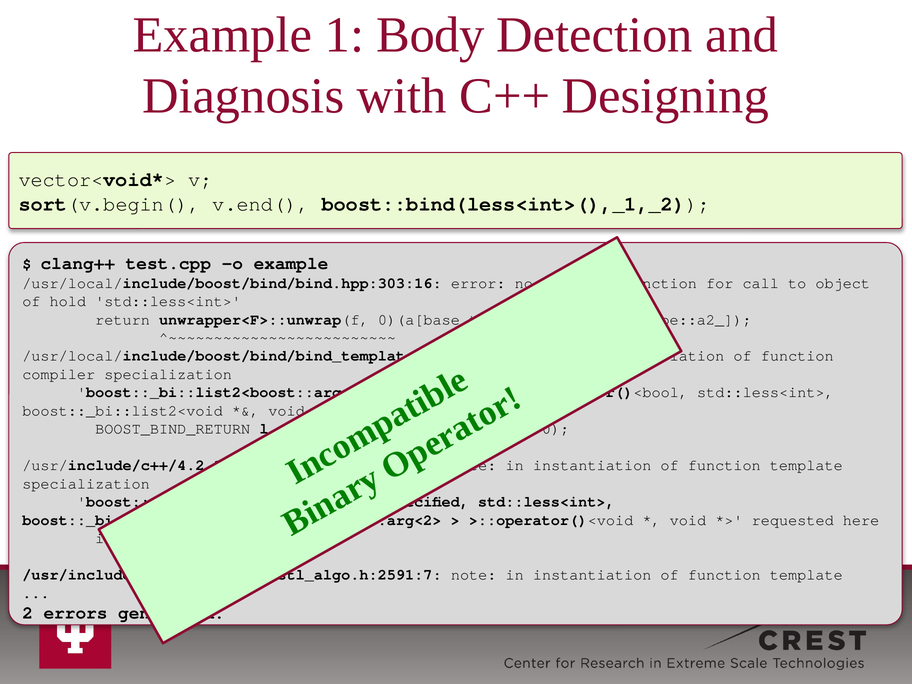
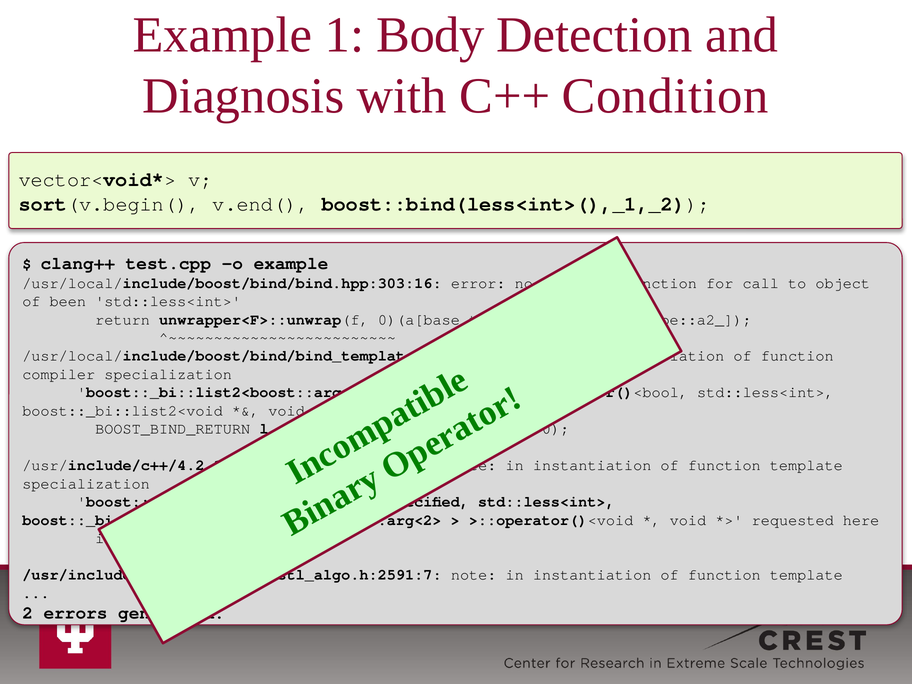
Designing: Designing -> Condition
hold: hold -> been
